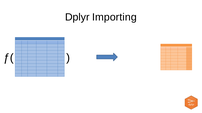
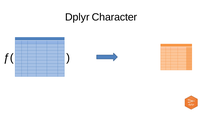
Importing: Importing -> Character
